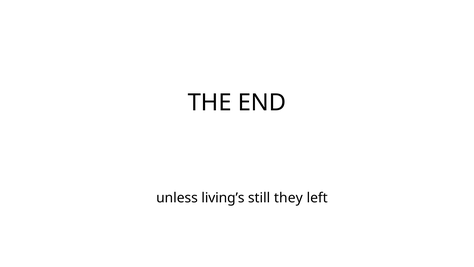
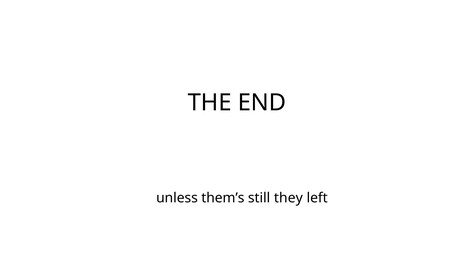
living’s: living’s -> them’s
